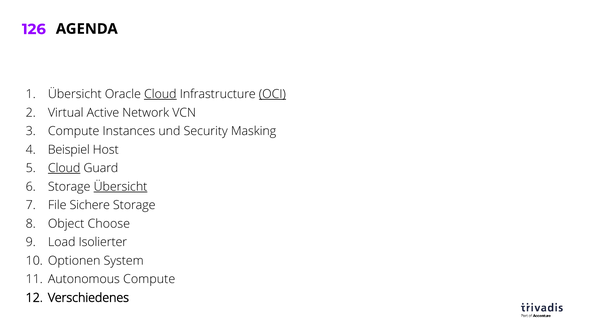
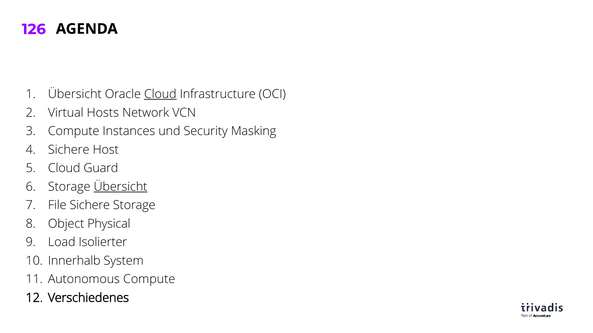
OCI underline: present -> none
Active: Active -> Hosts
Beispiel at (69, 150): Beispiel -> Sichere
Cloud at (64, 168) underline: present -> none
Choose: Choose -> Physical
Optionen: Optionen -> Innerhalb
